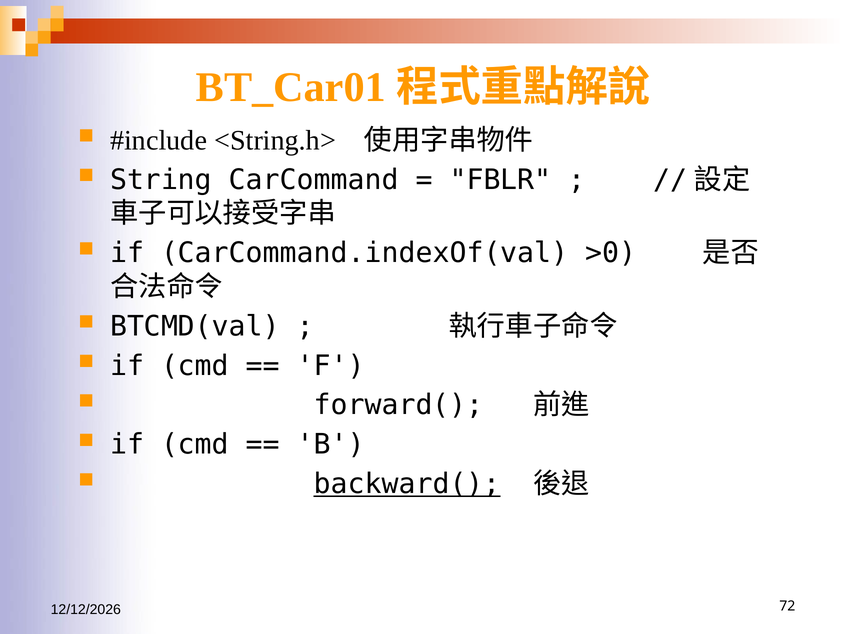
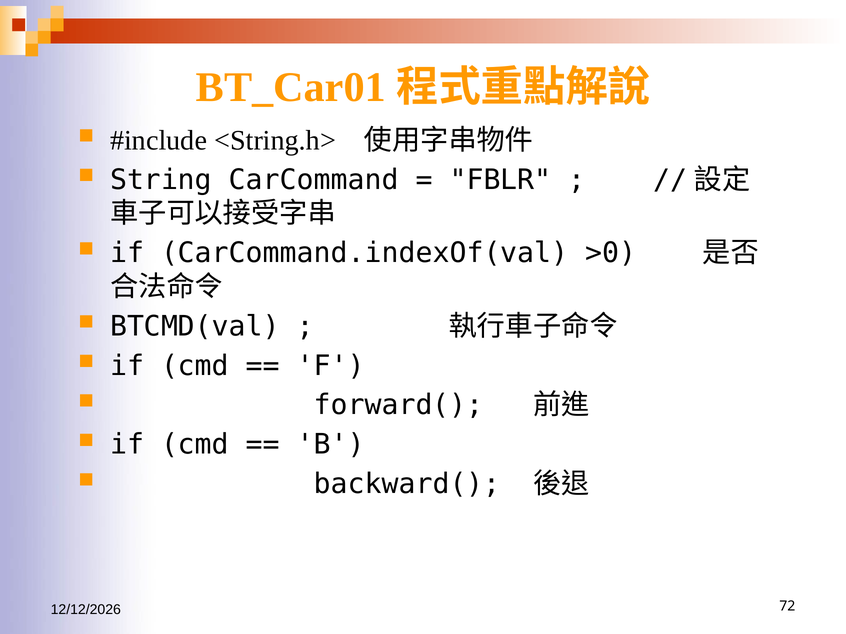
backward( underline: present -> none
